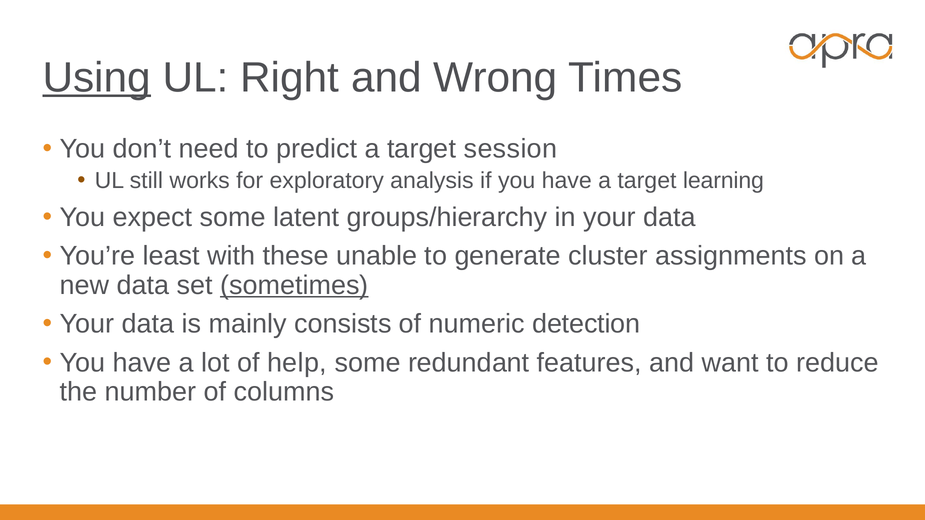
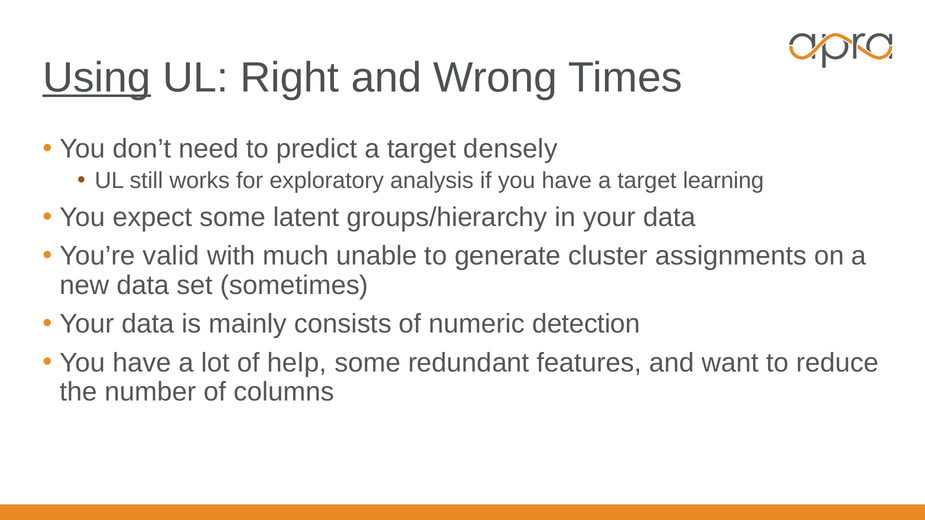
session: session -> densely
least: least -> valid
these: these -> much
sometimes underline: present -> none
